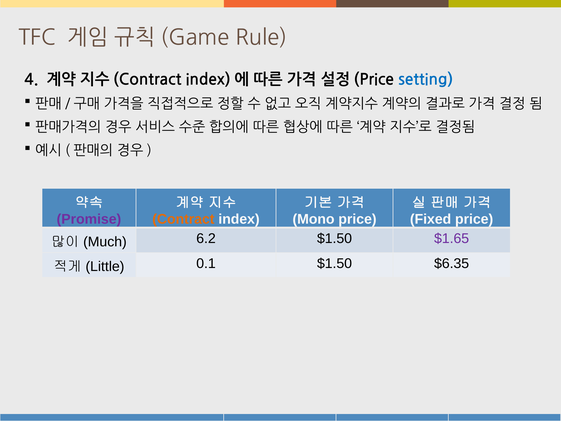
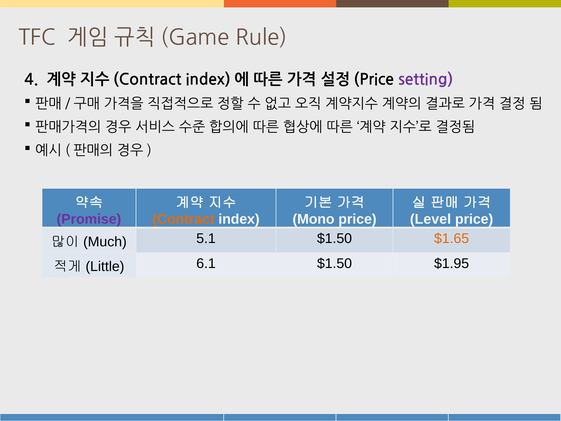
setting colour: blue -> purple
Fixed: Fixed -> Level
6.2: 6.2 -> 5.1
$1.65 colour: purple -> orange
0.1: 0.1 -> 6.1
$6.35: $6.35 -> $1.95
